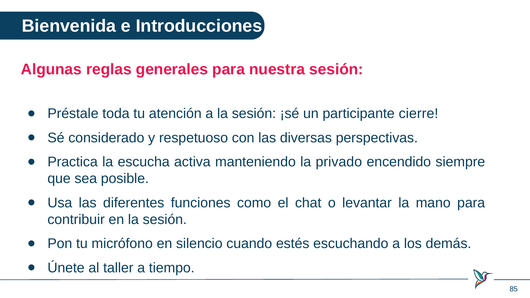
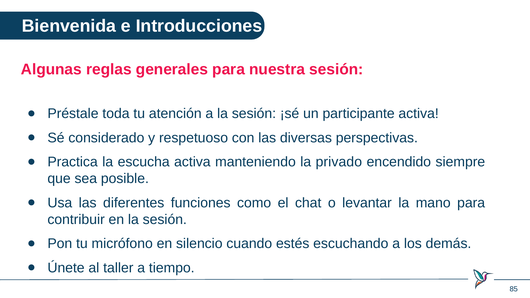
participante cierre: cierre -> activa
